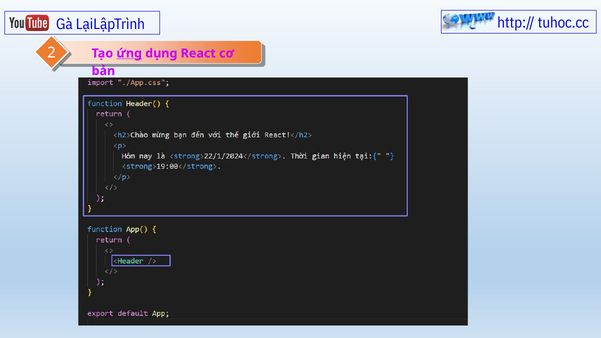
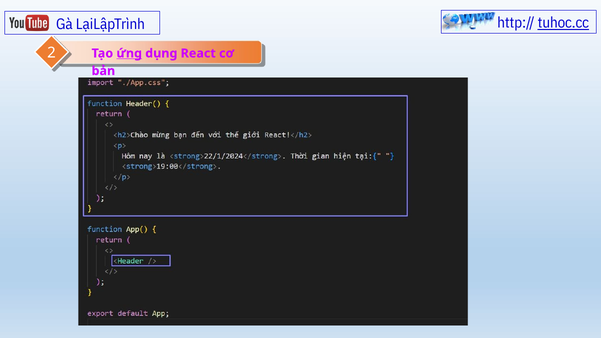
tuhoc.cc underline: none -> present
